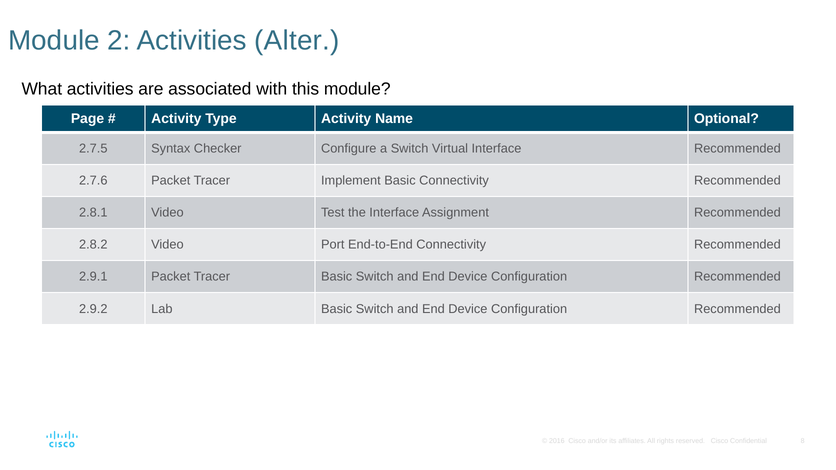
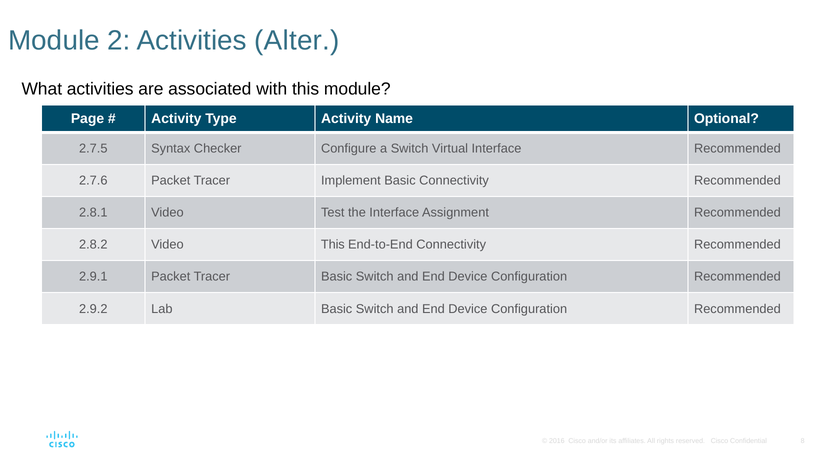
Video Port: Port -> This
